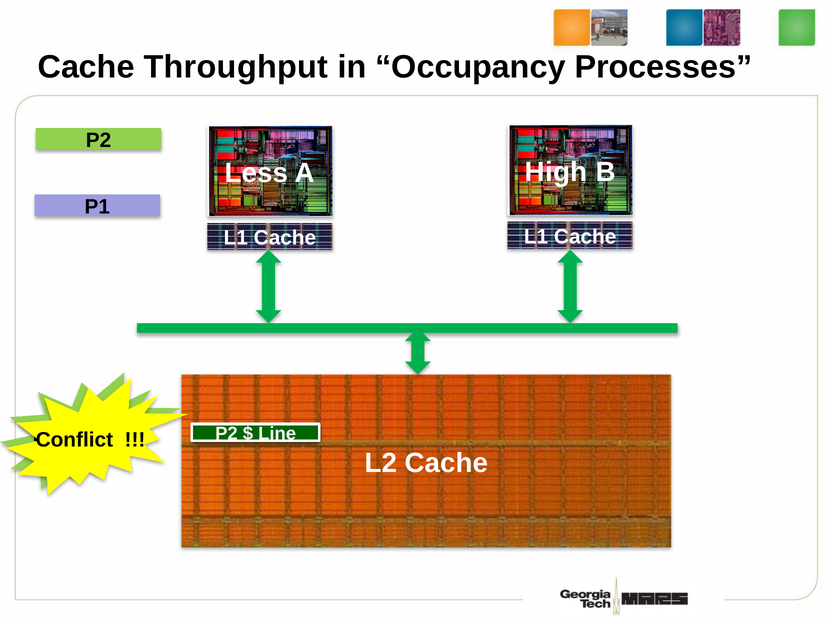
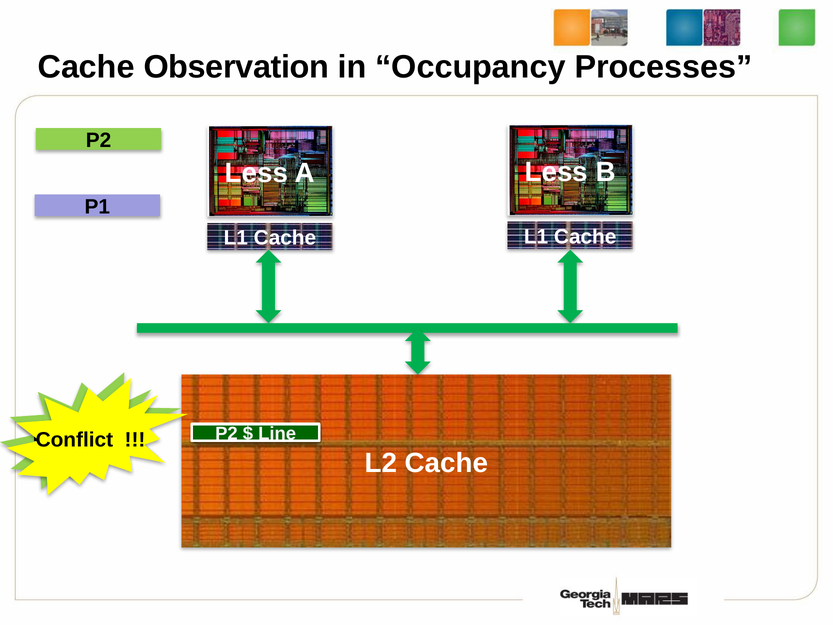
Throughput: Throughput -> Observation
High at (556, 172): High -> Less
